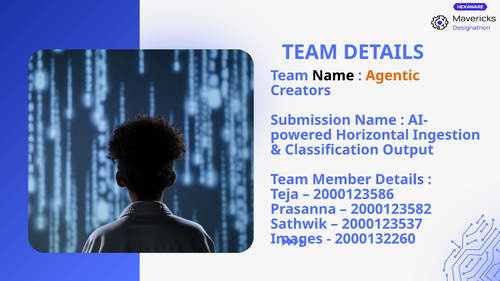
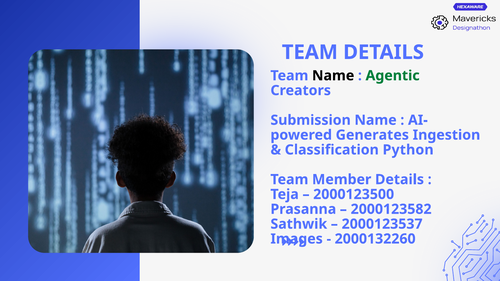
Agentic colour: orange -> green
Horizontal: Horizontal -> Generates
Output: Output -> Python
2000123586: 2000123586 -> 2000123500
